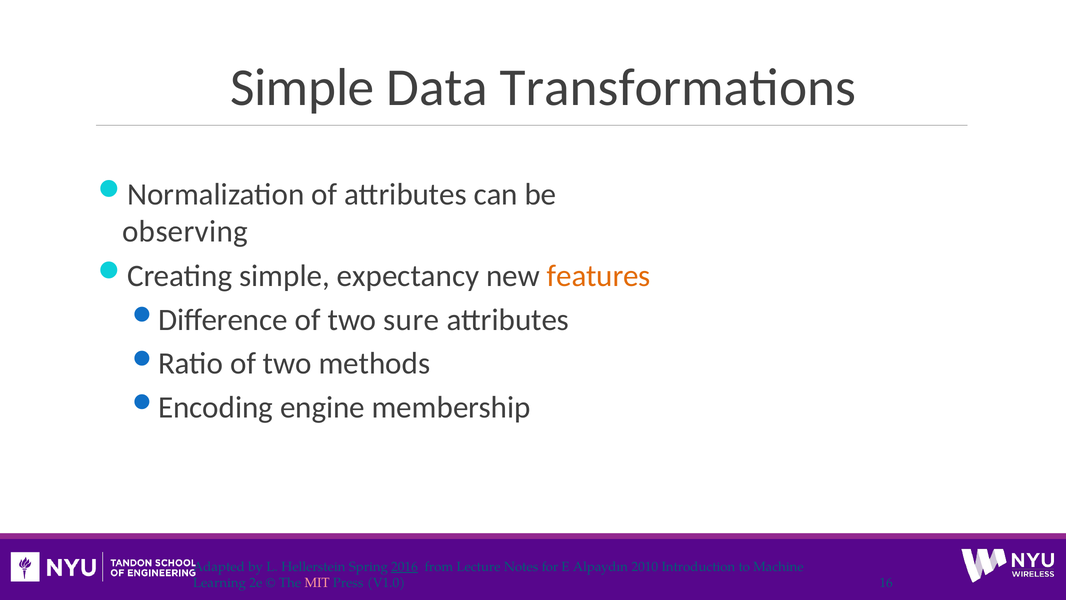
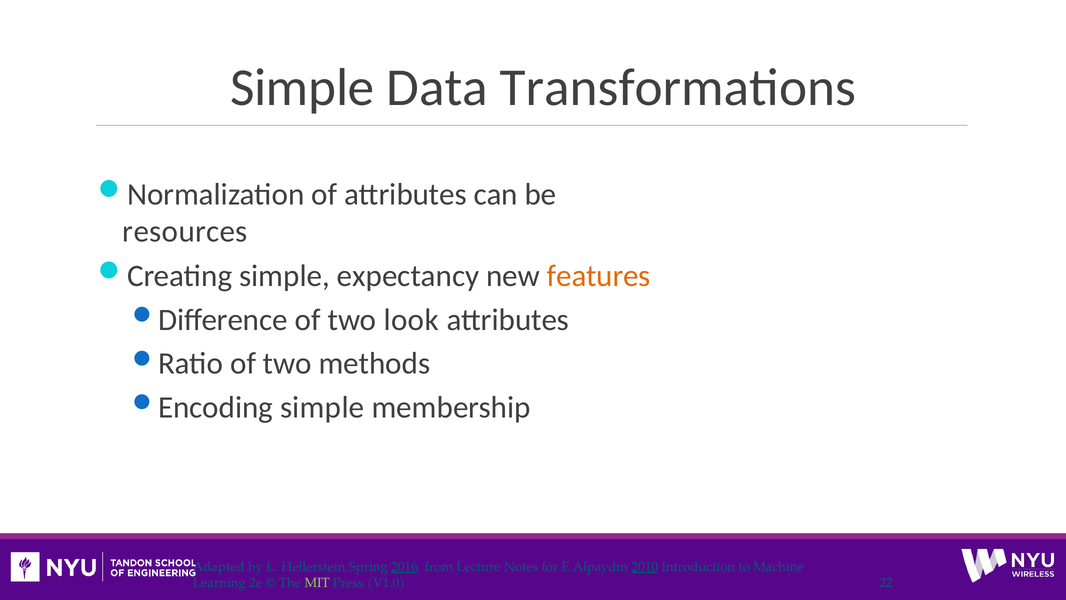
observing: observing -> resources
sure: sure -> look
engine at (322, 407): engine -> simple
2010 underline: none -> present
MIT colour: pink -> light green
16: 16 -> 22
